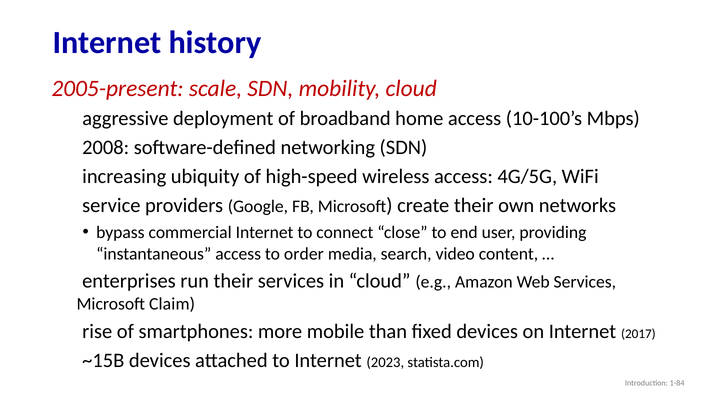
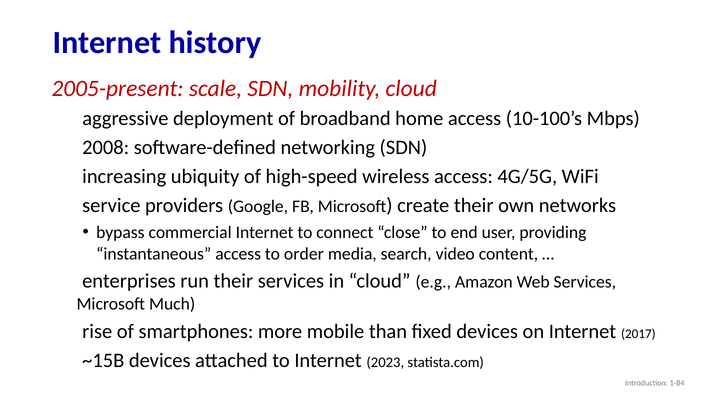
Claim: Claim -> Much
